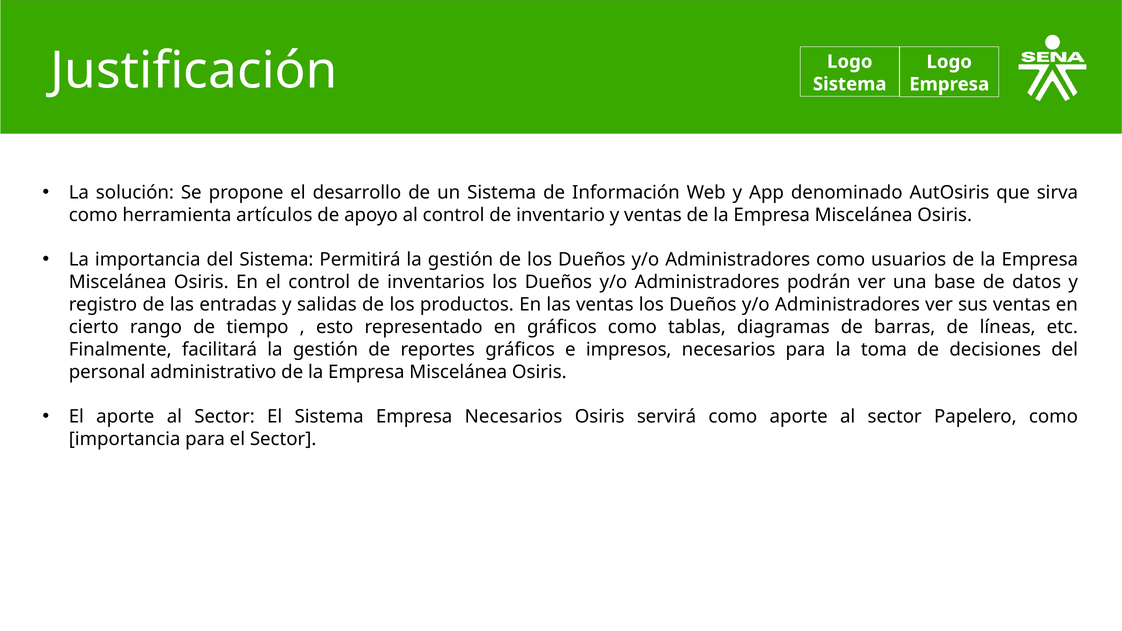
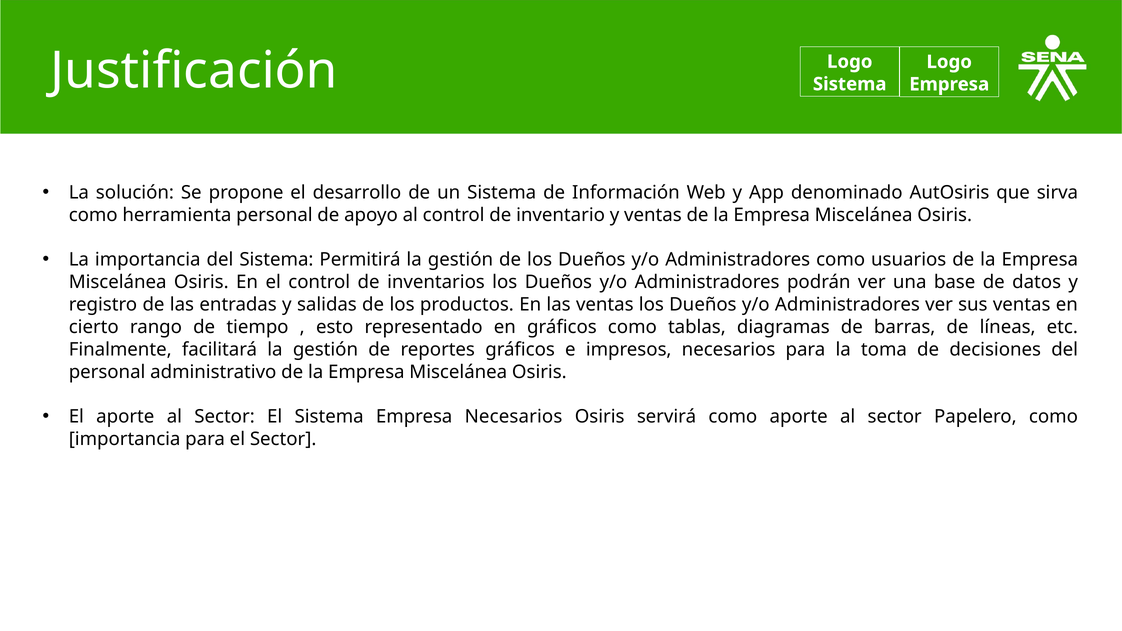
herramienta artículos: artículos -> personal
